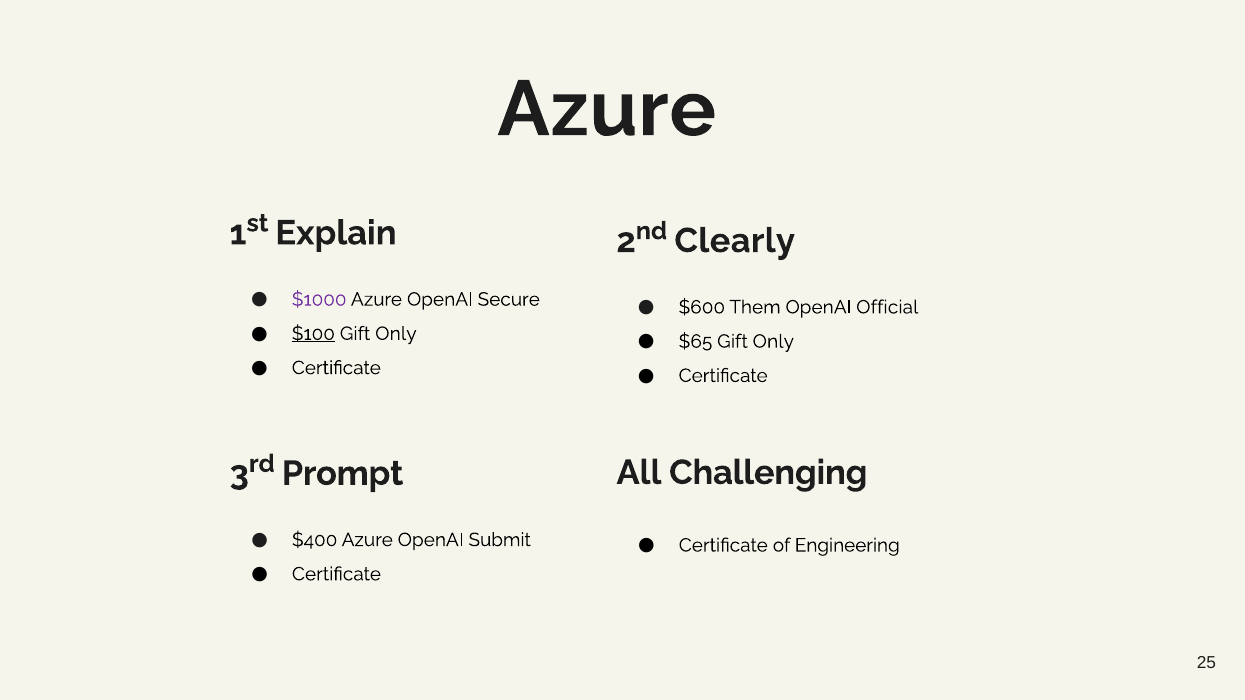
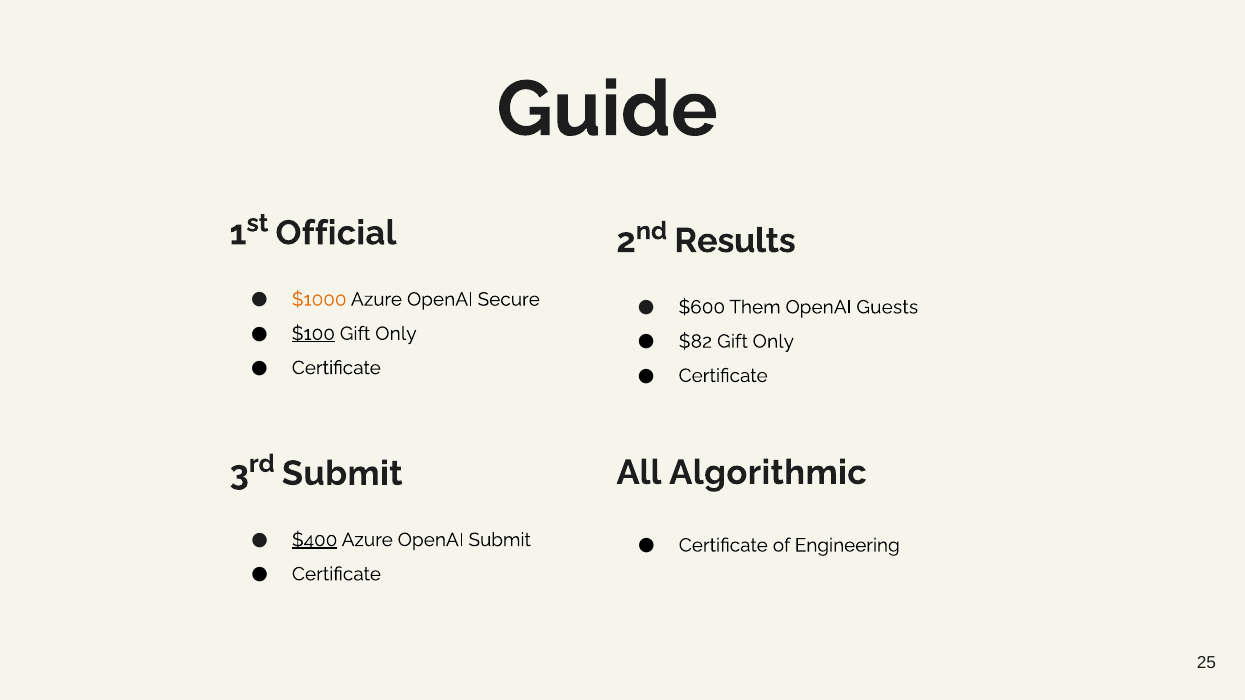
Azure at (607, 110): Azure -> Guide
Explain: Explain -> Official
Clearly: Clearly -> Results
$1000 colour: purple -> orange
Official: Official -> Guests
$65: $65 -> $82
Challenging: Challenging -> Algorithmic
Prompt at (343, 474): Prompt -> Submit
$400 underline: none -> present
